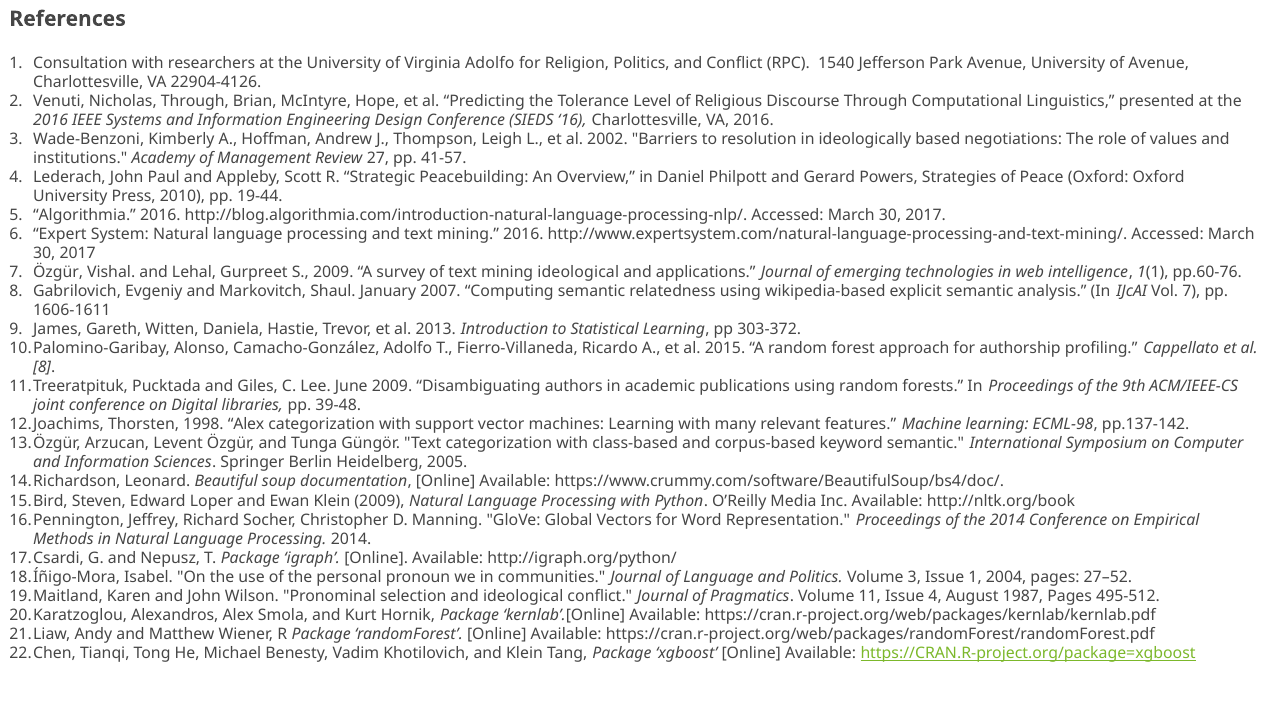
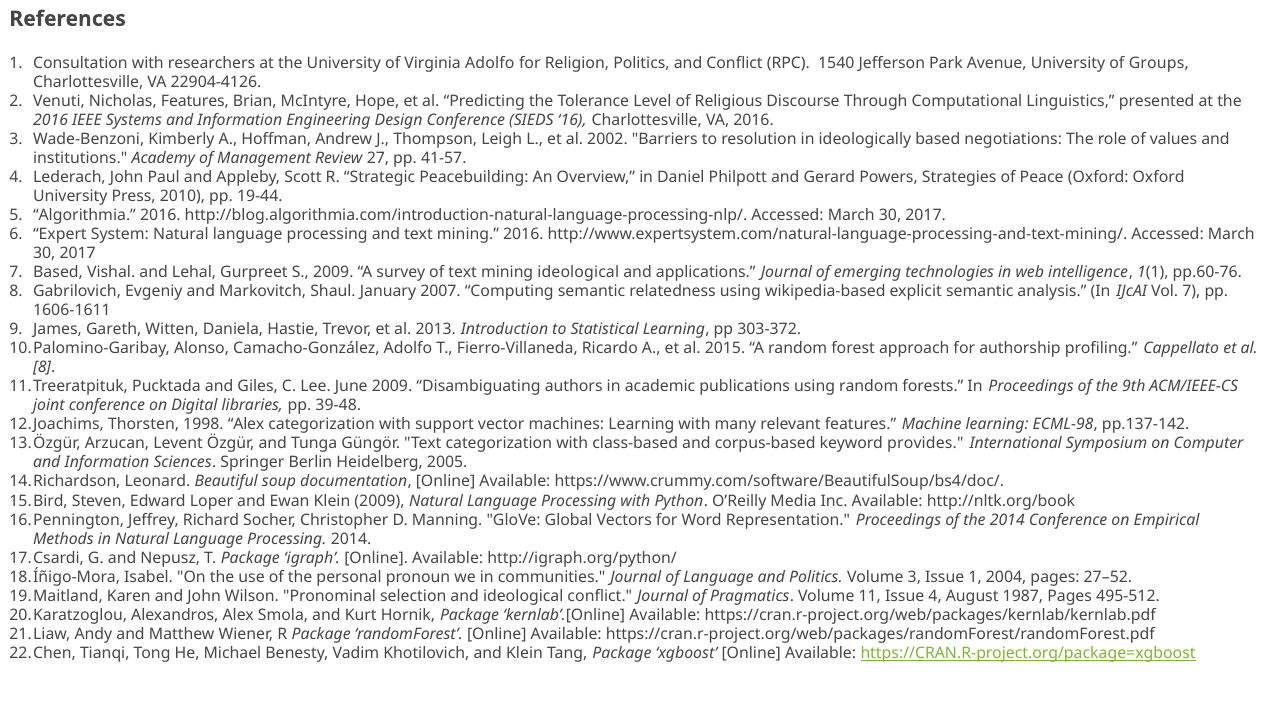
of Avenue: Avenue -> Groups
Nicholas Through: Through -> Features
7 Özgür: Özgür -> Based
keyword semantic: semantic -> provides
